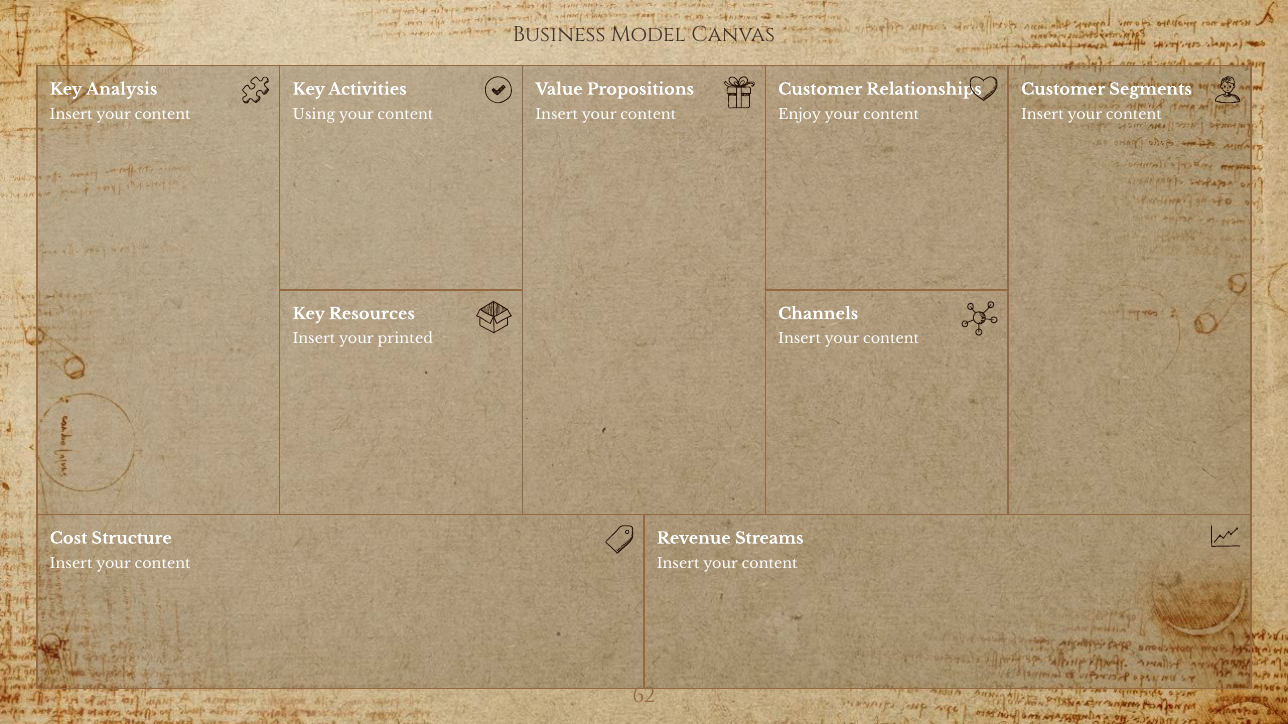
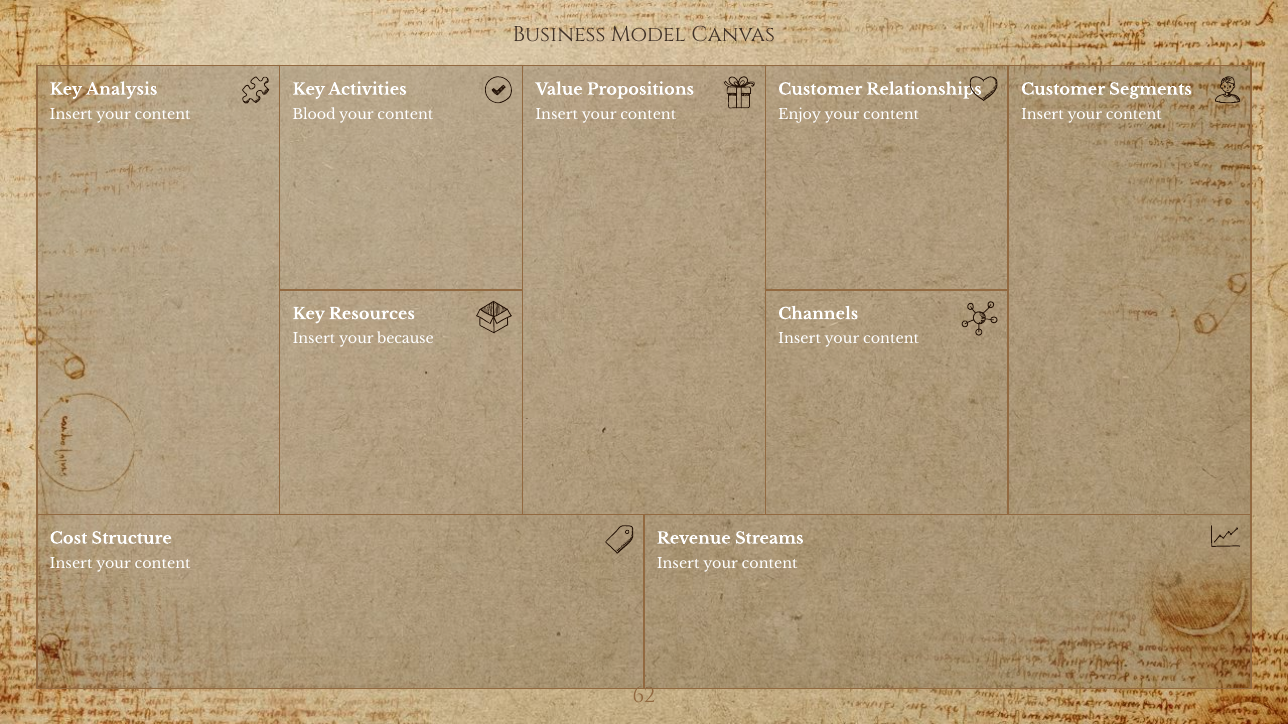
Using: Using -> Blood
printed: printed -> because
